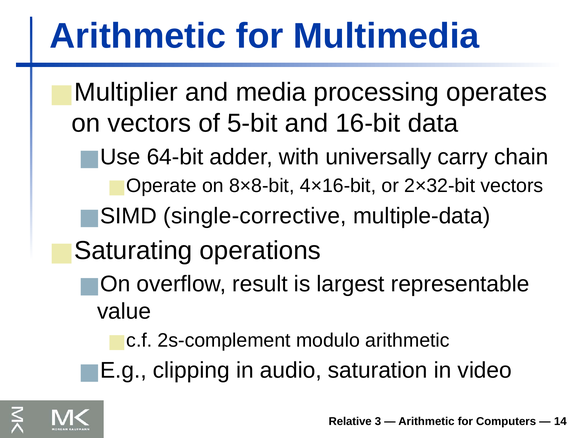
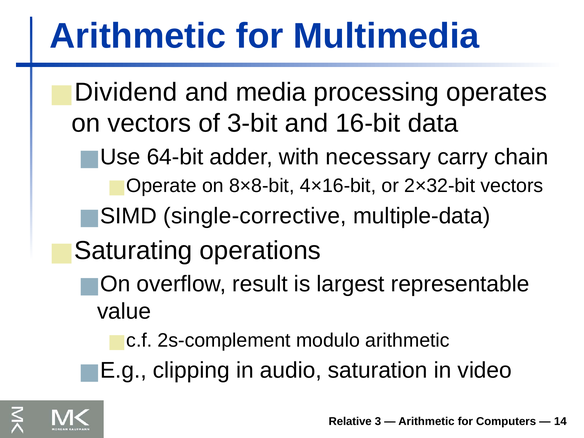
Multiplier: Multiplier -> Dividend
5-bit: 5-bit -> 3-bit
universally: universally -> necessary
